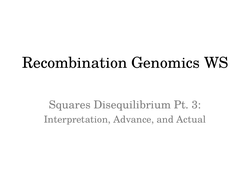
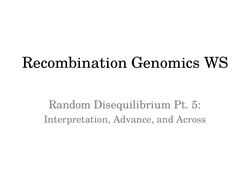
Squares: Squares -> Random
3: 3 -> 5
Actual: Actual -> Across
